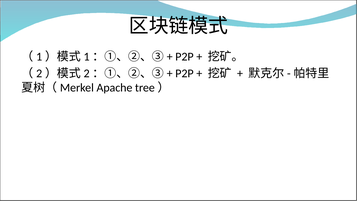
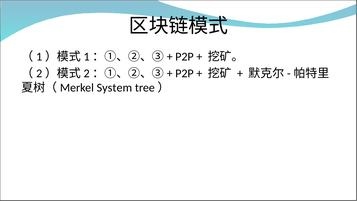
Apache: Apache -> System
